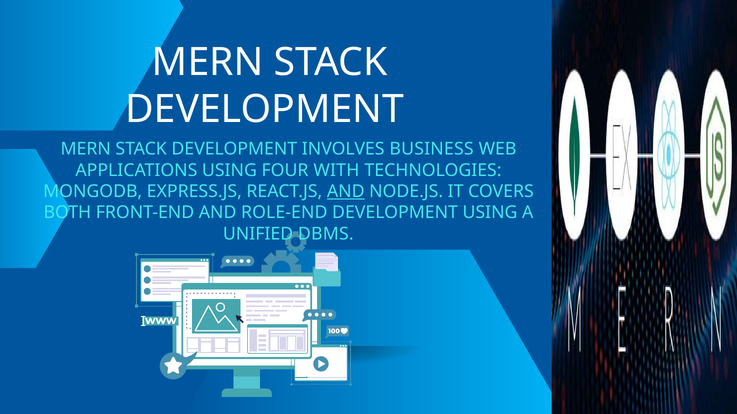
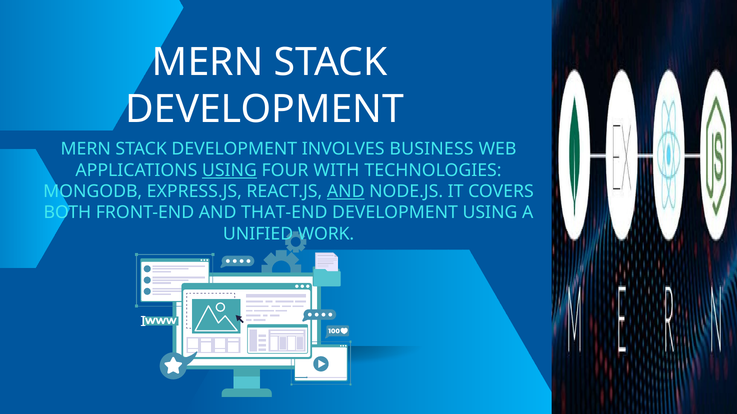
USING at (229, 170) underline: none -> present
ROLE-END: ROLE-END -> THAT-END
DBMS: DBMS -> WORK
